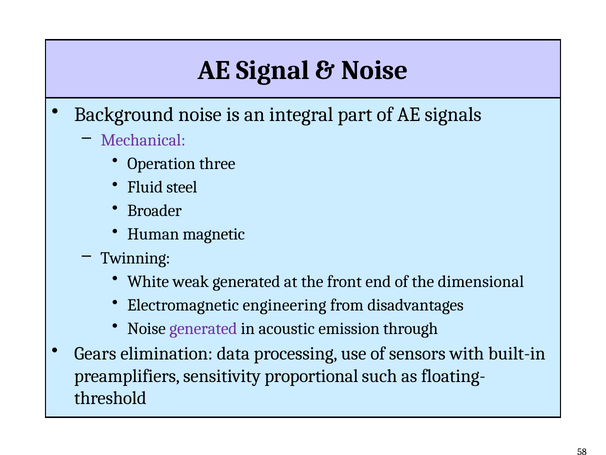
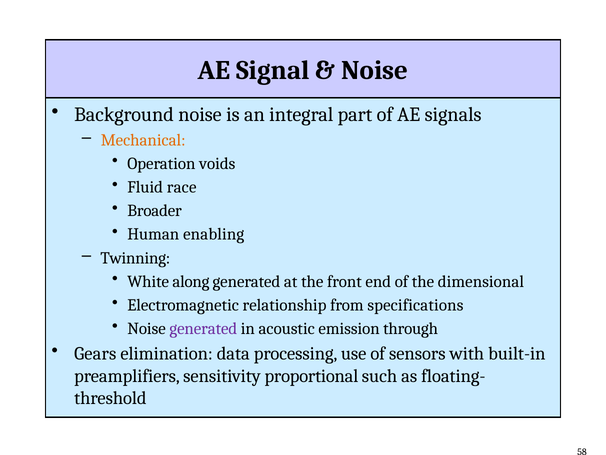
Mechanical colour: purple -> orange
three: three -> voids
steel: steel -> race
magnetic: magnetic -> enabling
weak: weak -> along
engineering: engineering -> relationship
disadvantages: disadvantages -> specifications
